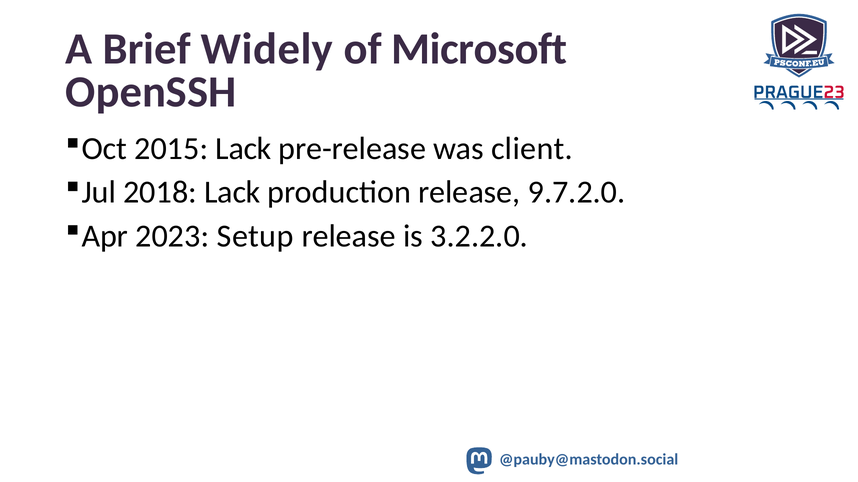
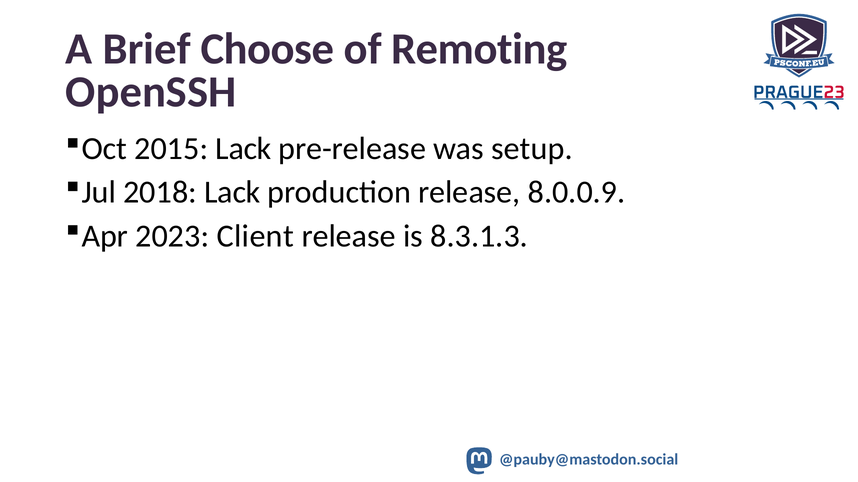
Widely: Widely -> Choose
Microsoft: Microsoft -> Remoting
client: client -> setup
9.7.2.0: 9.7.2.0 -> 8.0.0.9
Setup: Setup -> Client
3.2.2.0: 3.2.2.0 -> 8.3.1.3
